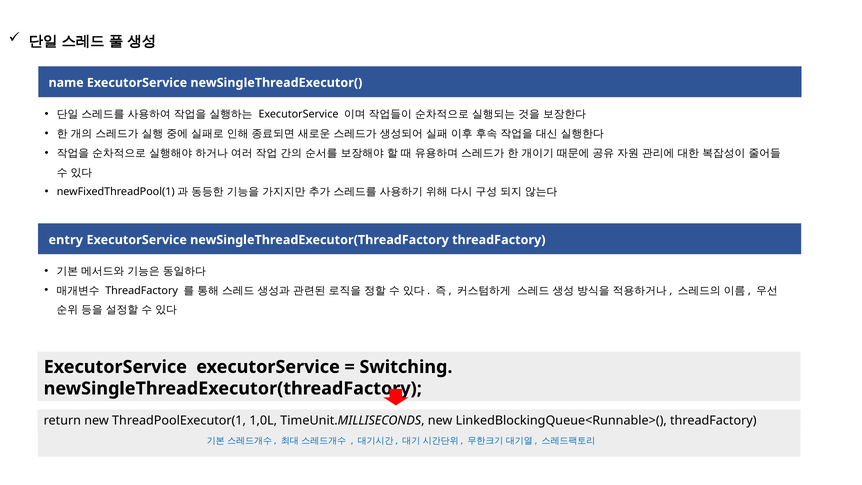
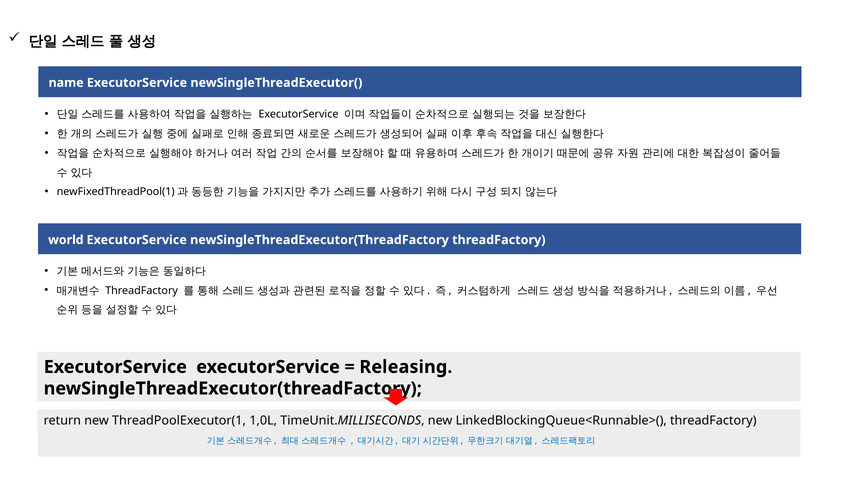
entry: entry -> world
Switching: Switching -> Releasing
